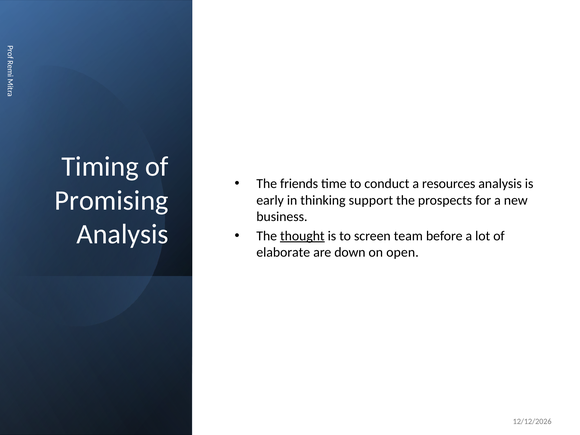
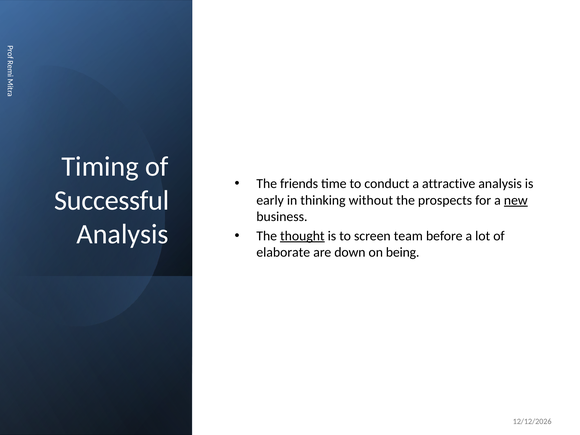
resources: resources -> attractive
Promising: Promising -> Successful
support: support -> without
new underline: none -> present
open: open -> being
